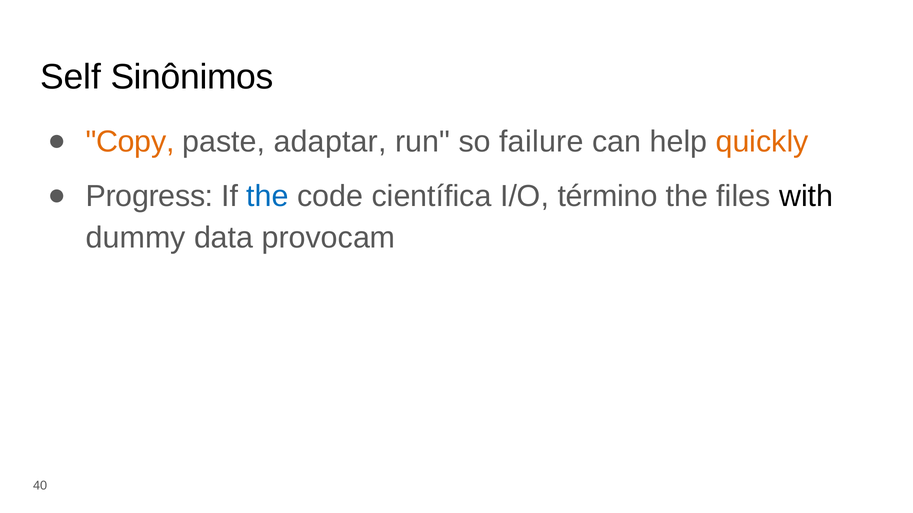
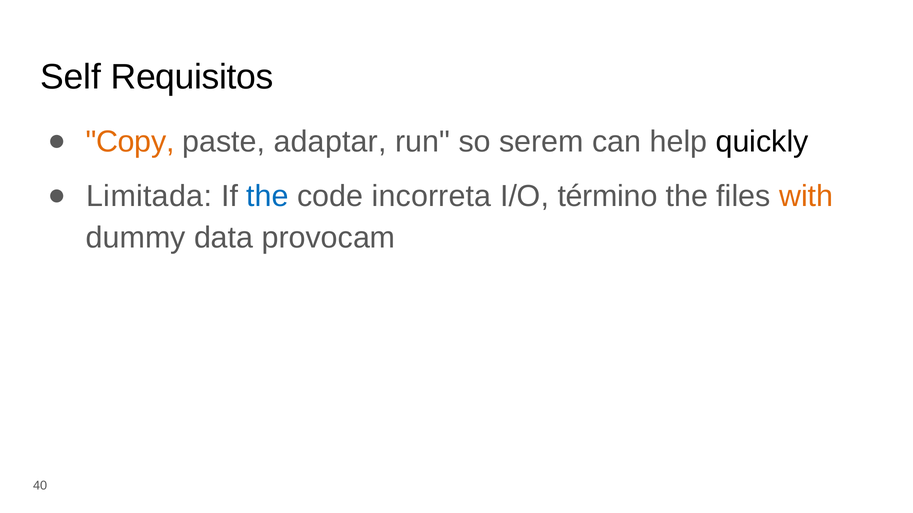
Sinônimos: Sinônimos -> Requisitos
failure: failure -> serem
quickly colour: orange -> black
Progress: Progress -> Limitada
científica: científica -> incorreta
with colour: black -> orange
